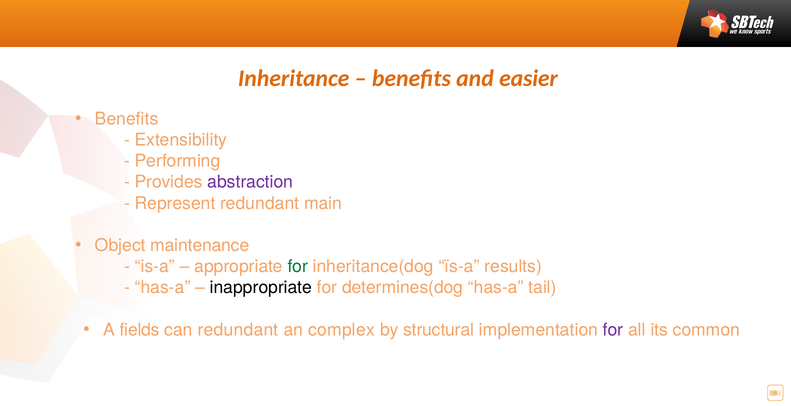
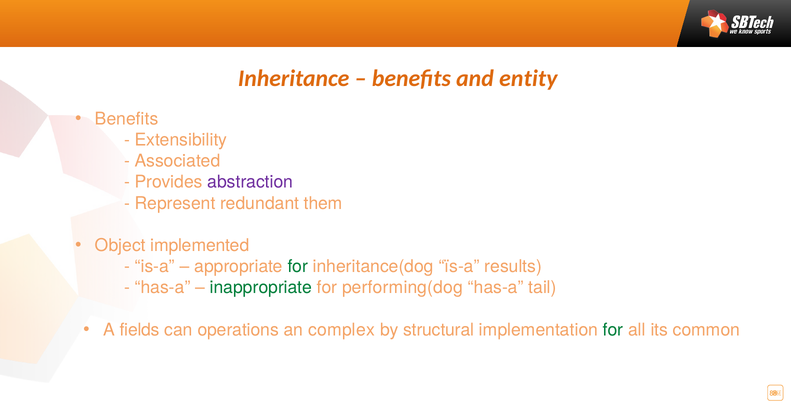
easier: easier -> entity
Performing: Performing -> Associated
main: main -> them
maintenance: maintenance -> implemented
inappropriate colour: black -> green
determines(dog: determines(dog -> performing(dog
can redundant: redundant -> operations
for at (613, 330) colour: purple -> green
